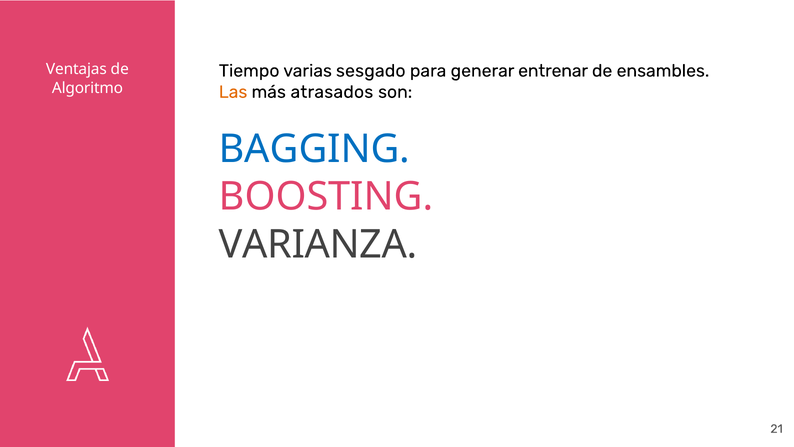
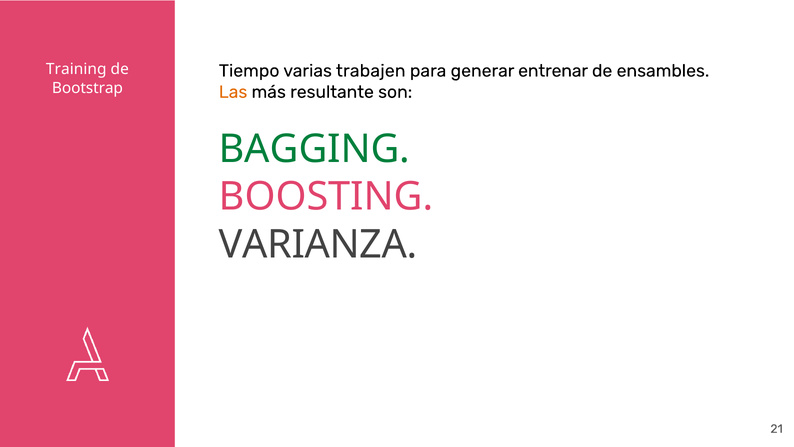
Ventajas: Ventajas -> Training
sesgado: sesgado -> trabajen
Algoritmo: Algoritmo -> Bootstrap
atrasados: atrasados -> resultante
BAGGING colour: blue -> green
